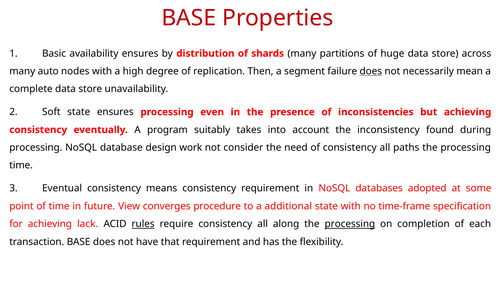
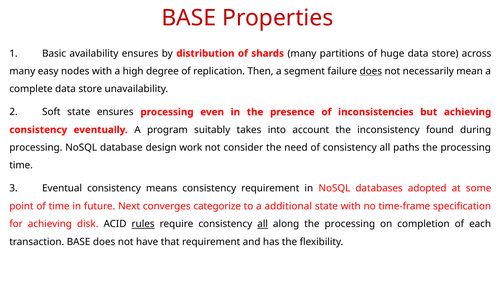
auto: auto -> easy
View: View -> Next
procedure: procedure -> categorize
lack: lack -> disk
all at (263, 224) underline: none -> present
processing at (350, 224) underline: present -> none
